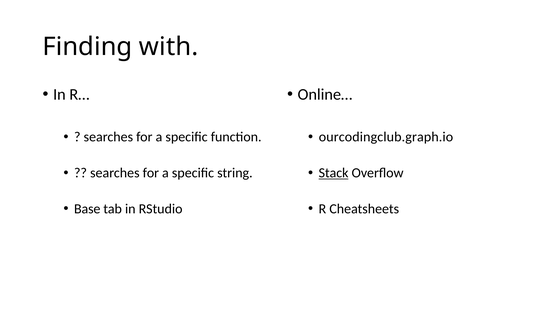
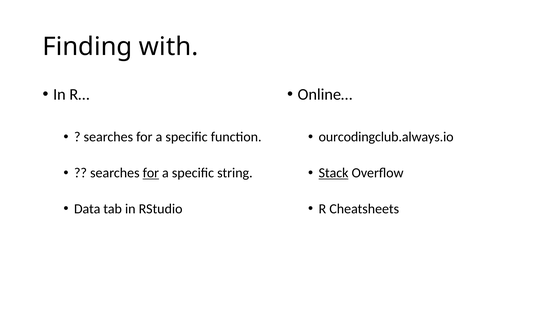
ourcodingclub.graph.io: ourcodingclub.graph.io -> ourcodingclub.always.io
for at (151, 173) underline: none -> present
Base: Base -> Data
